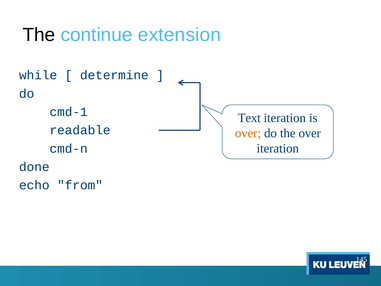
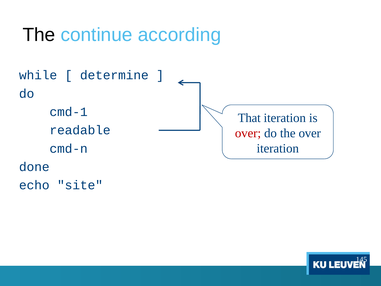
extension: extension -> according
Text: Text -> That
over at (248, 133) colour: orange -> red
from: from -> site
